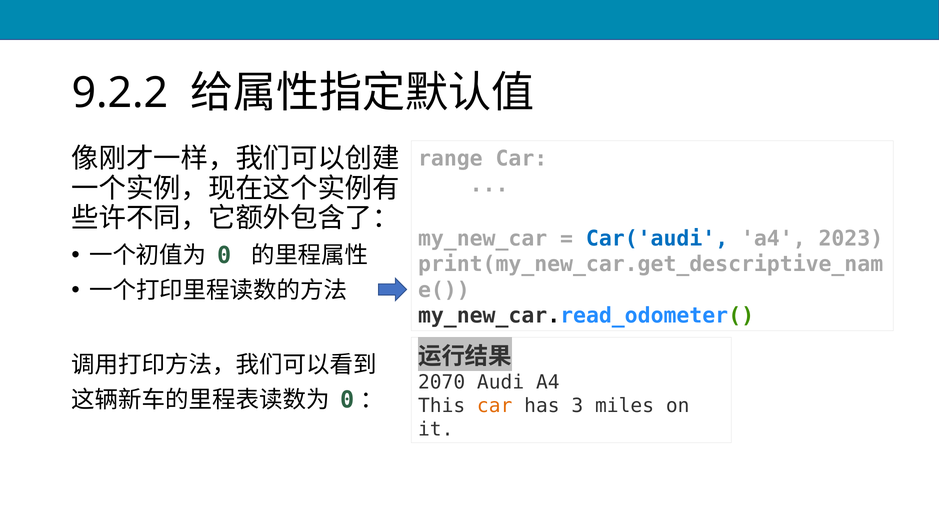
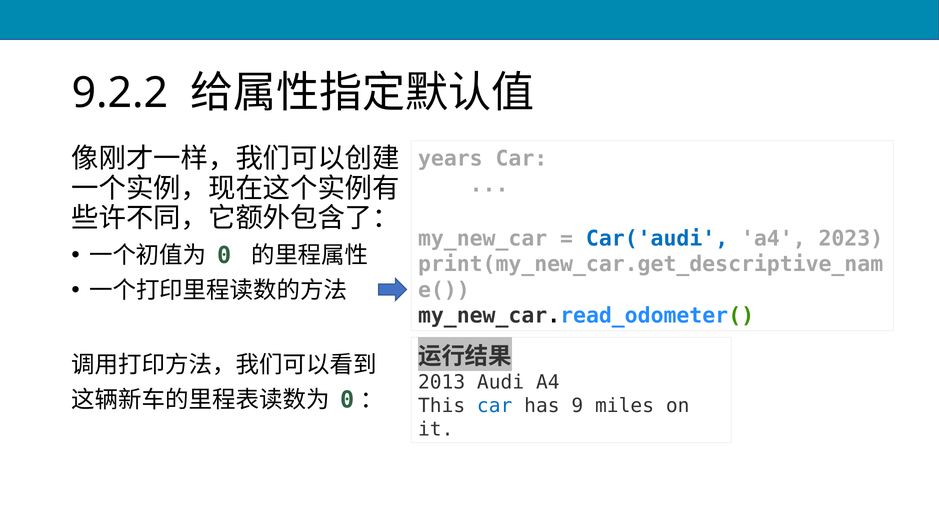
range: range -> years
2070: 2070 -> 2013
car at (495, 406) colour: orange -> blue
3: 3 -> 9
